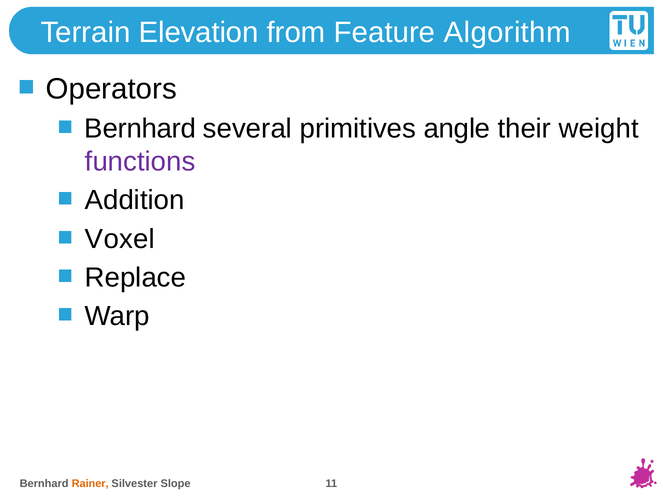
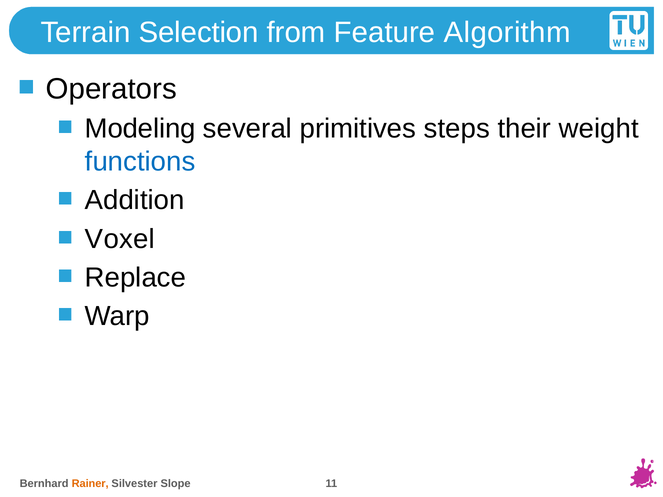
Elevation: Elevation -> Selection
Bernhard at (140, 129): Bernhard -> Modeling
angle: angle -> steps
functions colour: purple -> blue
